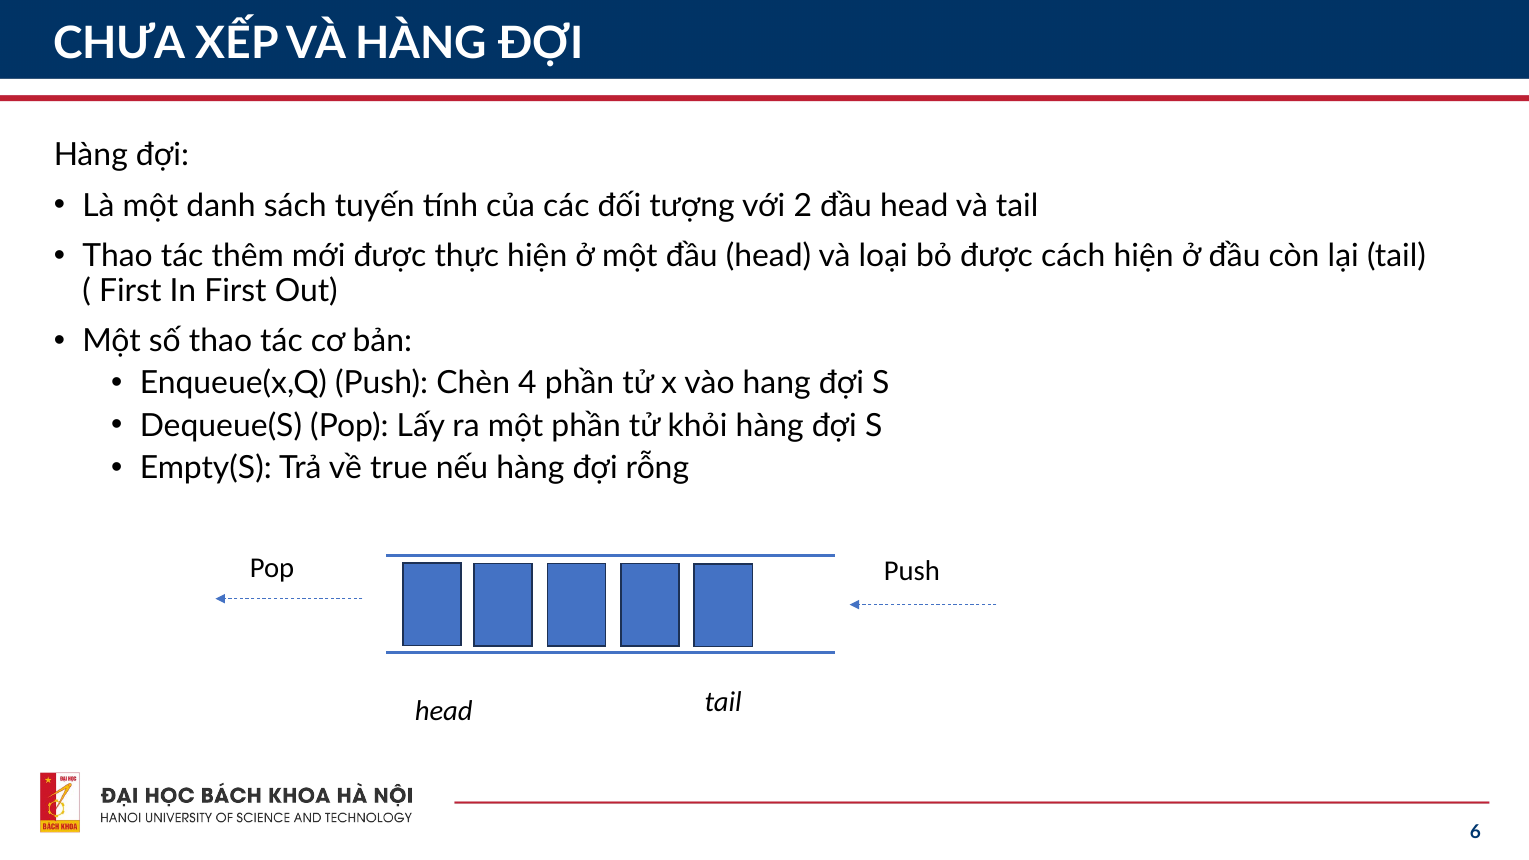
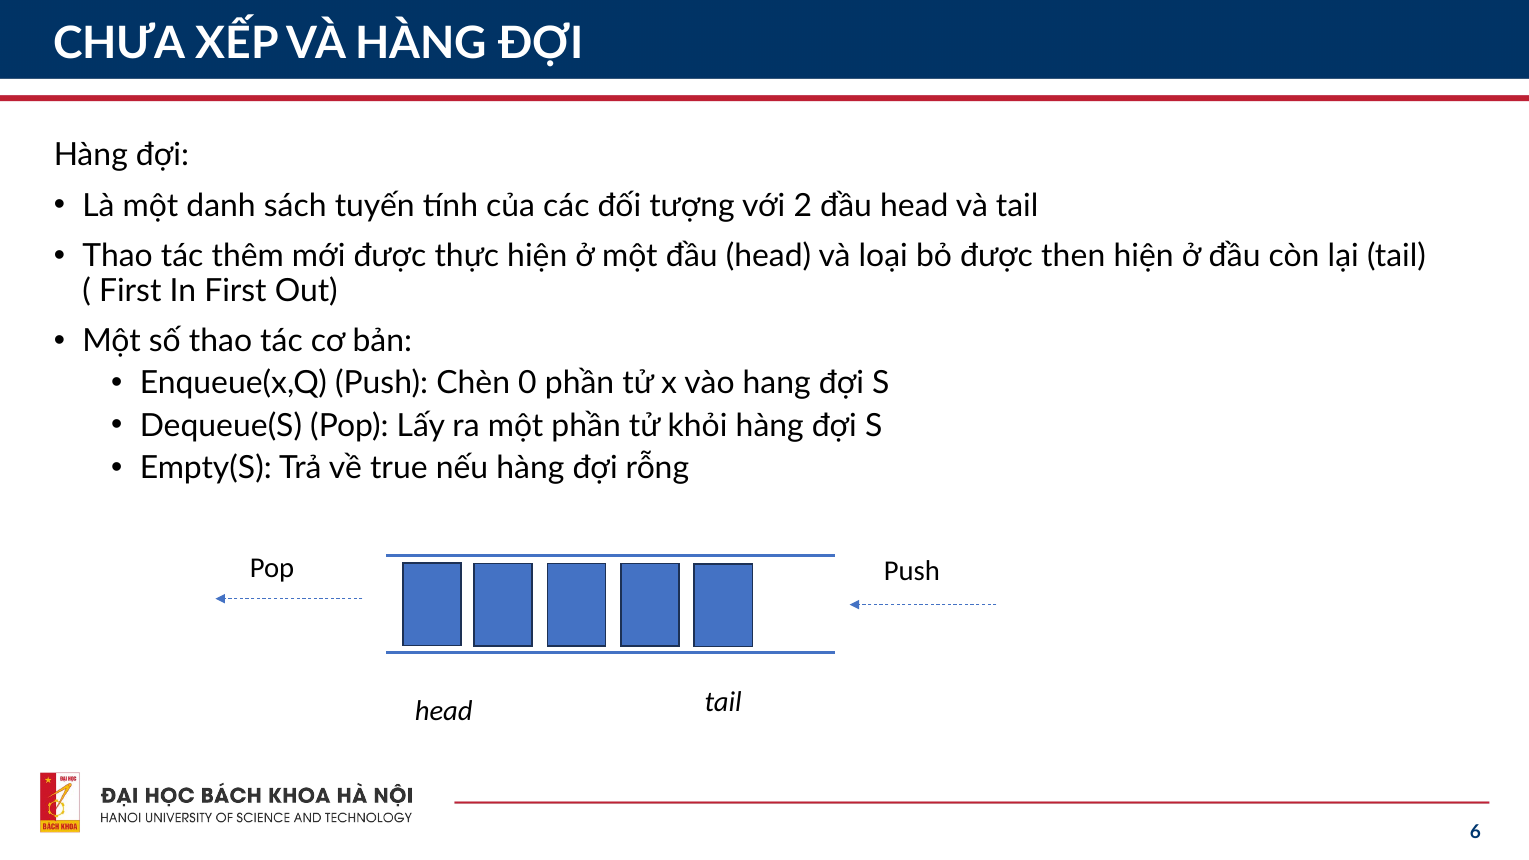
cách: cách -> then
4: 4 -> 0
